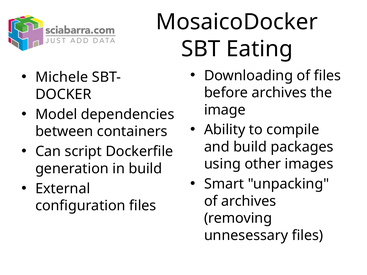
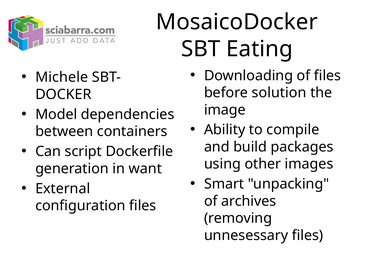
before archives: archives -> solution
in build: build -> want
